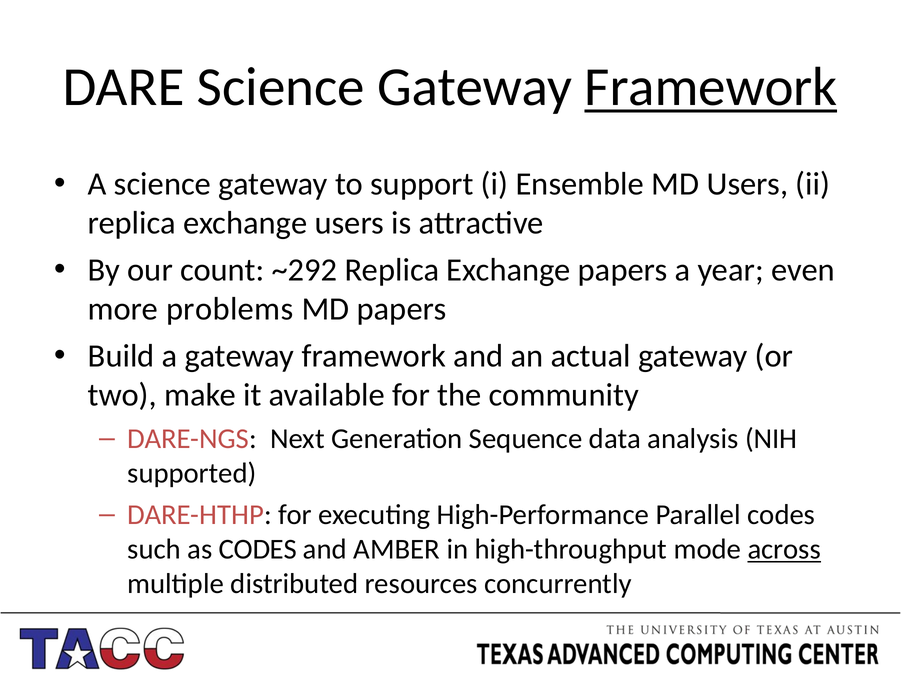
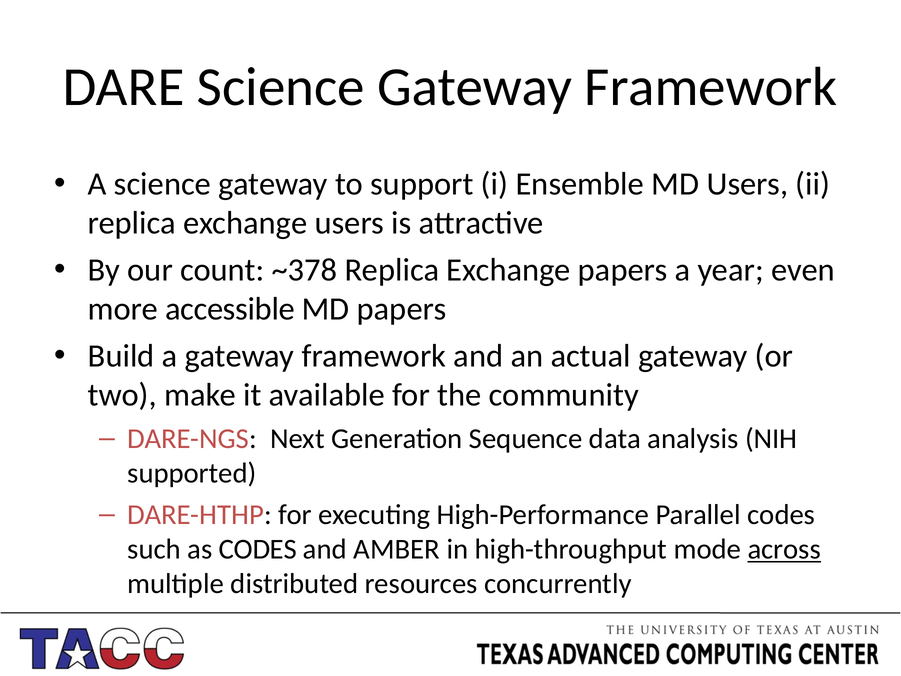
Framework at (711, 87) underline: present -> none
~292: ~292 -> ~378
problems: problems -> accessible
